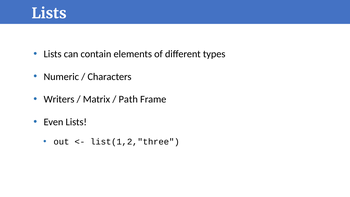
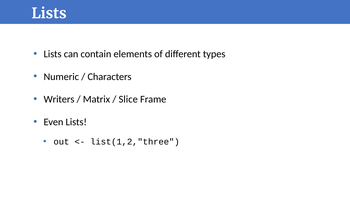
Path: Path -> Slice
